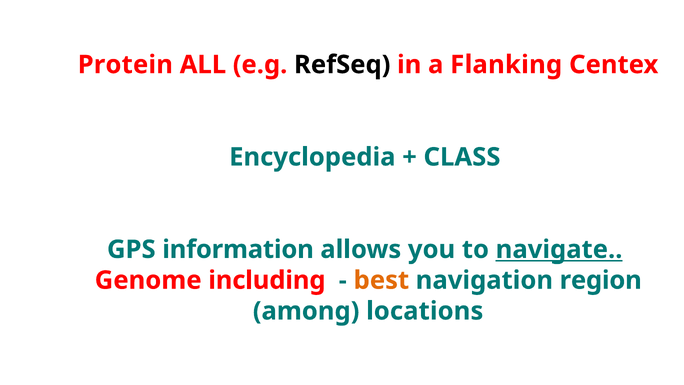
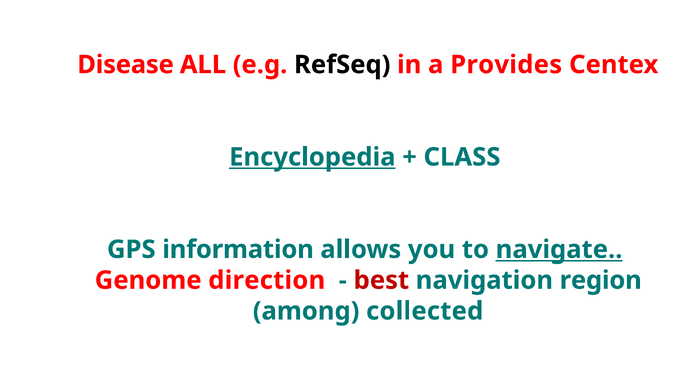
Protein: Protein -> Disease
Flanking: Flanking -> Provides
Encyclopedia underline: none -> present
including: including -> direction
best colour: orange -> red
locations: locations -> collected
